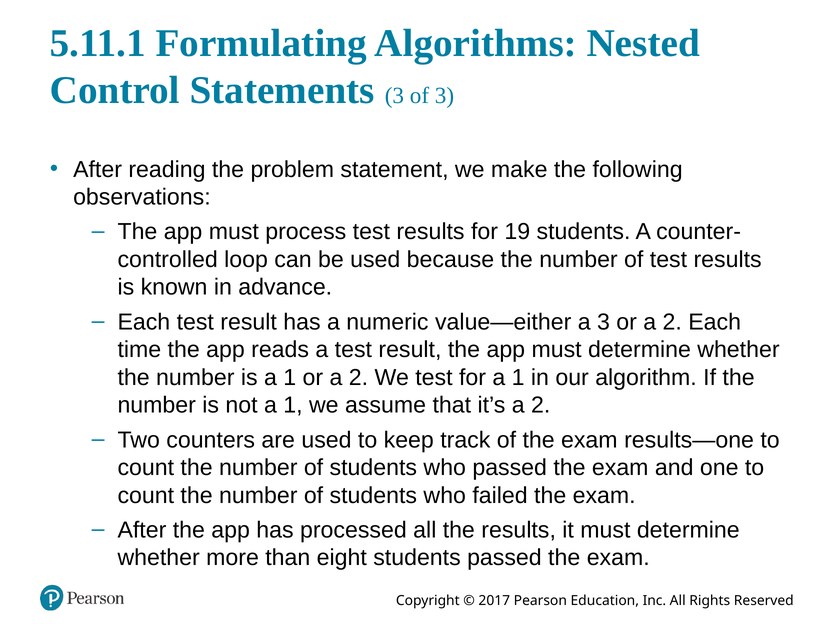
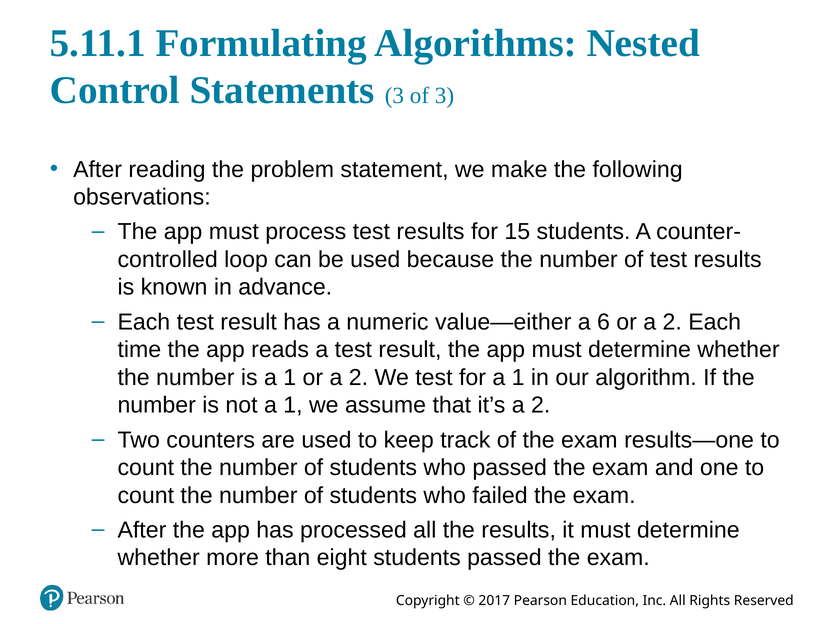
19: 19 -> 15
a 3: 3 -> 6
